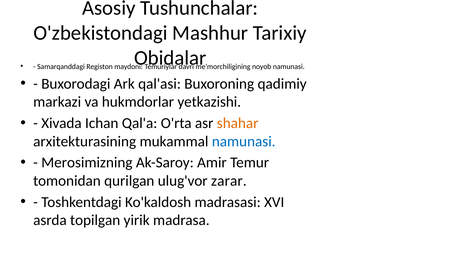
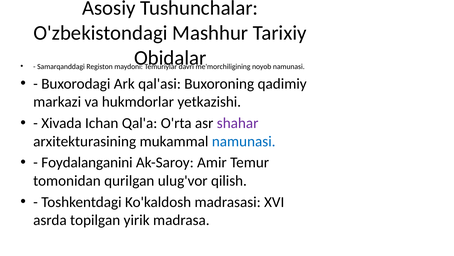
shahar colour: orange -> purple
Merosimizning: Merosimizning -> Foydalanganini
zarar: zarar -> qilish
